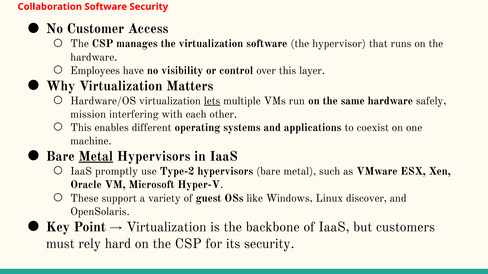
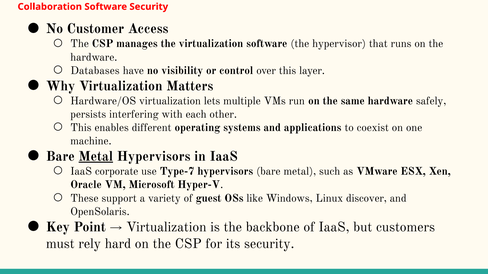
Employees: Employees -> Databases
lets underline: present -> none
mission: mission -> persists
promptly: promptly -> corporate
Type-2: Type-2 -> Type-7
